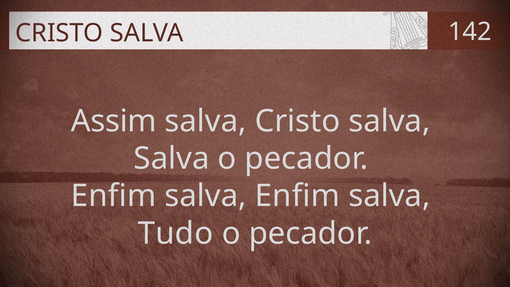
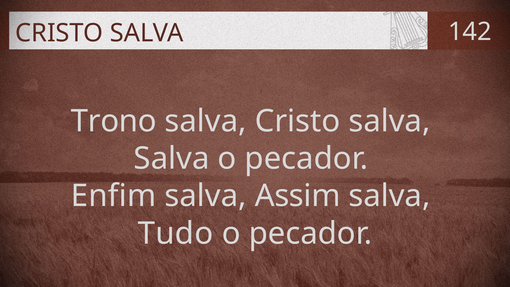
Assim: Assim -> Trono
salva Enfim: Enfim -> Assim
